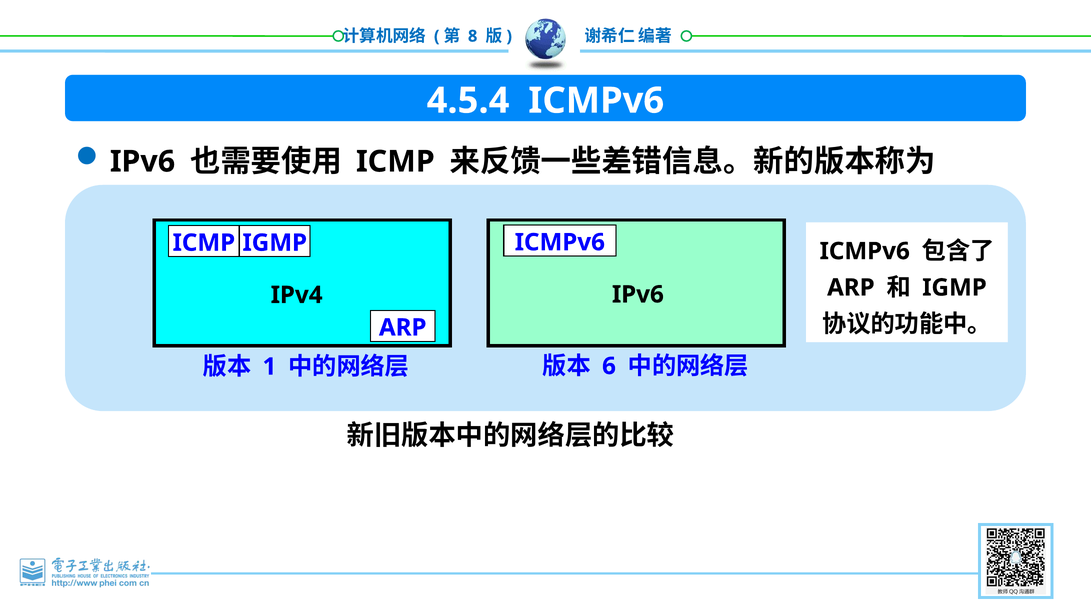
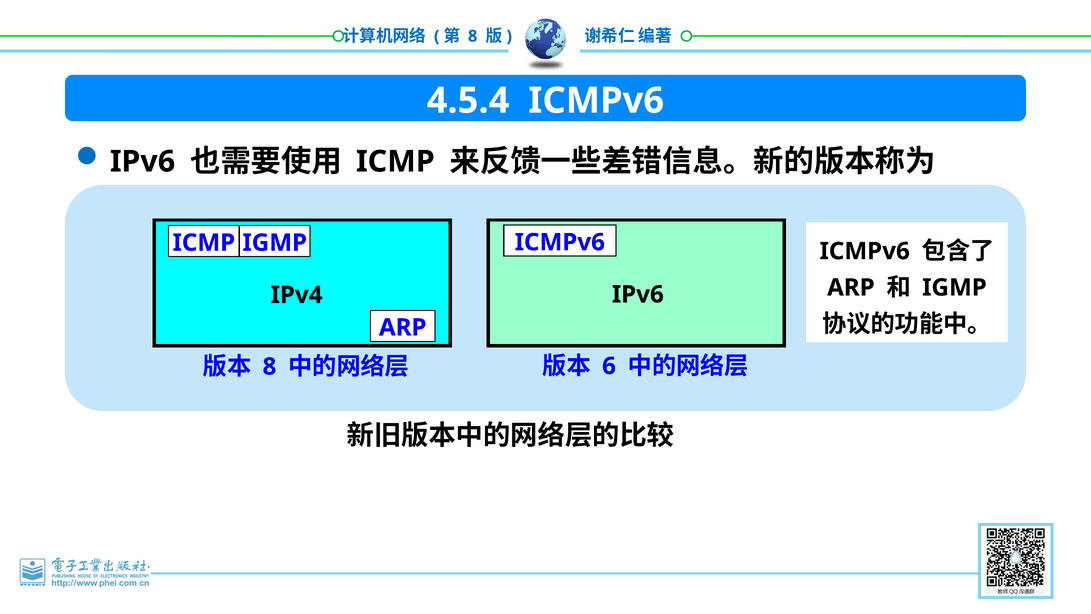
1 at (269, 366): 1 -> 8
